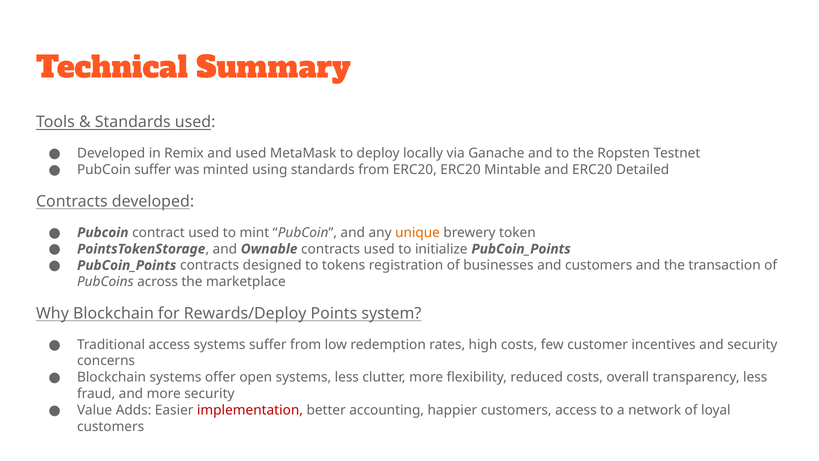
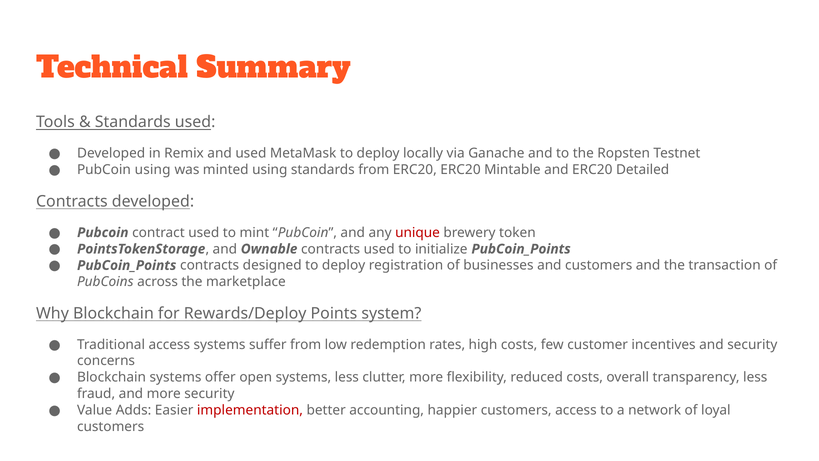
PubCoin suffer: suffer -> using
unique colour: orange -> red
designed to tokens: tokens -> deploy
